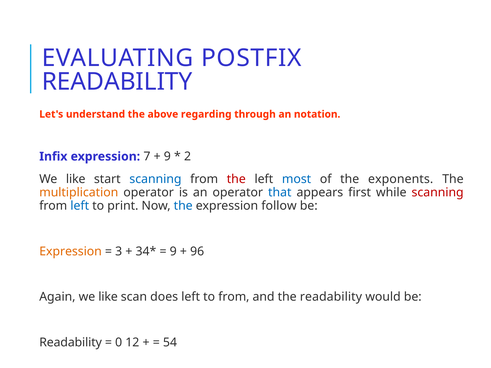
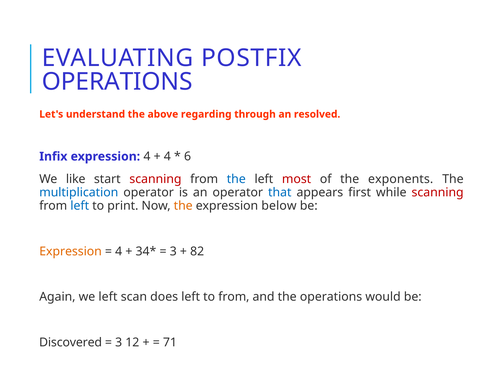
READABILITY at (117, 82): READABILITY -> OPERATIONS
notation: notation -> resolved
expression 7: 7 -> 4
9 at (167, 157): 9 -> 4
2: 2 -> 6
scanning at (155, 179) colour: blue -> red
the at (236, 179) colour: red -> blue
most colour: blue -> red
multiplication colour: orange -> blue
the at (183, 206) colour: blue -> orange
follow: follow -> below
3 at (119, 252): 3 -> 4
9 at (173, 252): 9 -> 3
96: 96 -> 82
Again we like: like -> left
the readability: readability -> operations
Readability at (71, 343): Readability -> Discovered
0 at (119, 343): 0 -> 3
54: 54 -> 71
